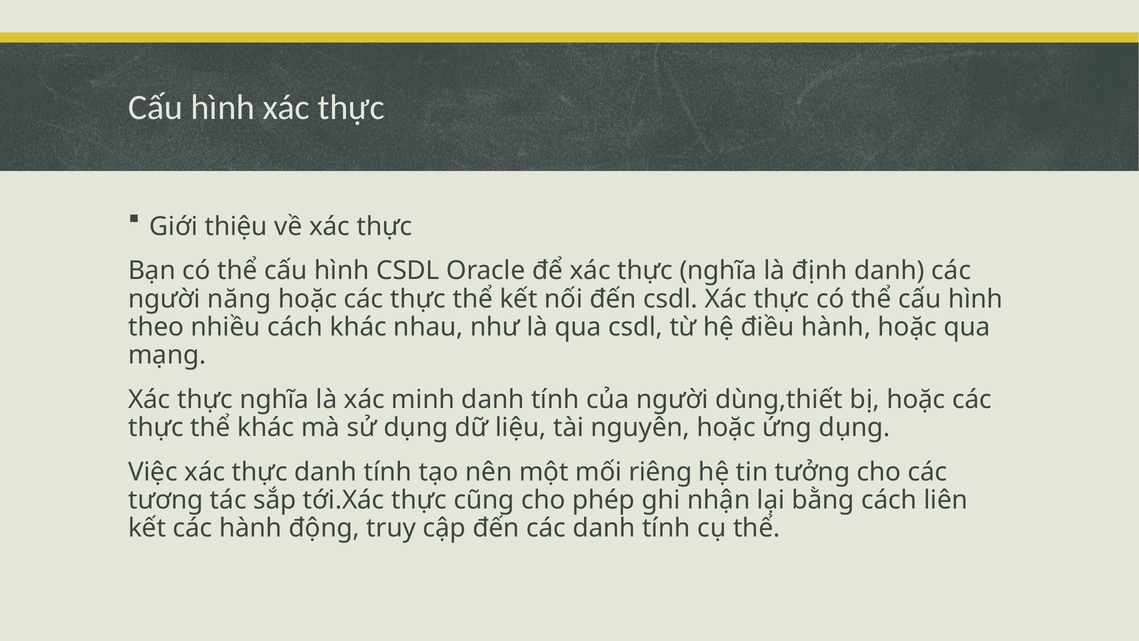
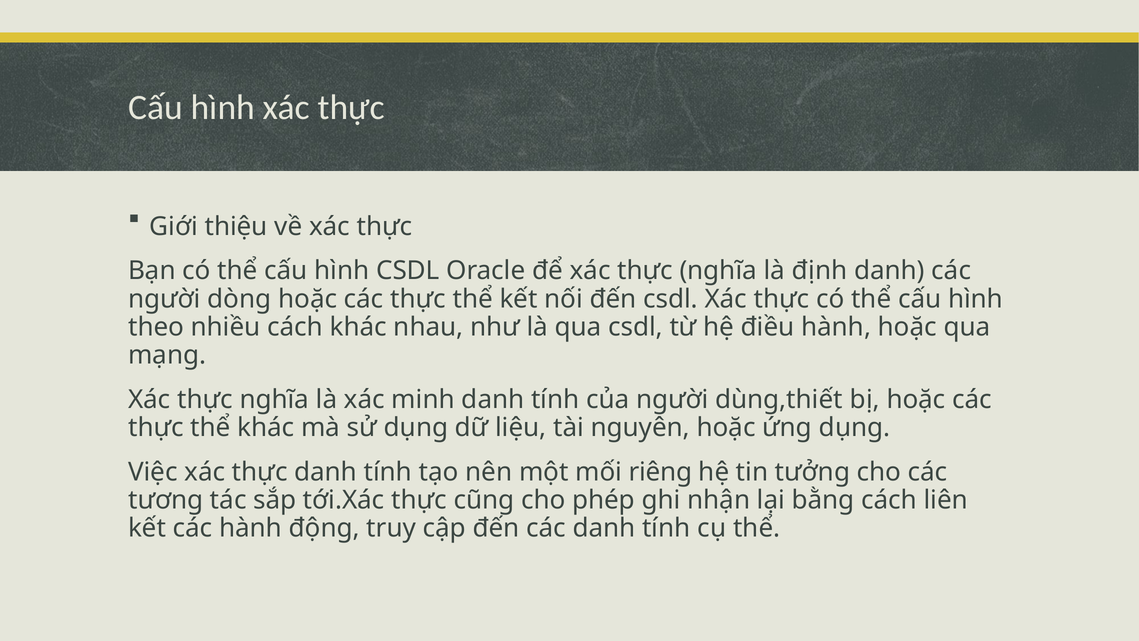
năng: năng -> dòng
